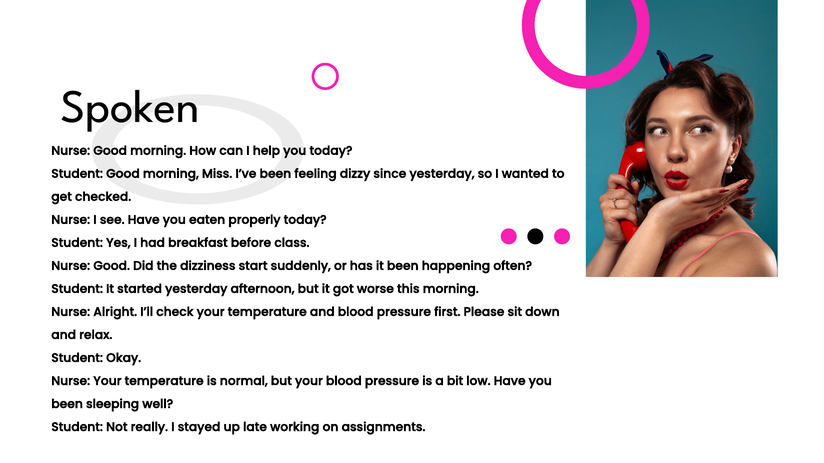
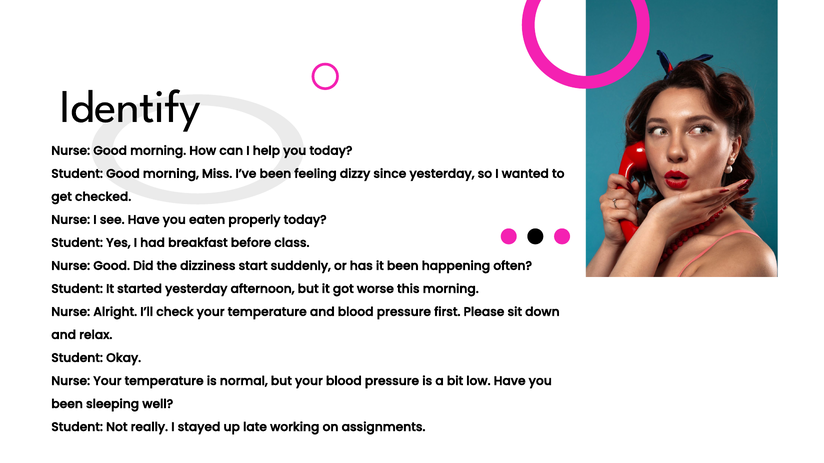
Spoken: Spoken -> Identify
